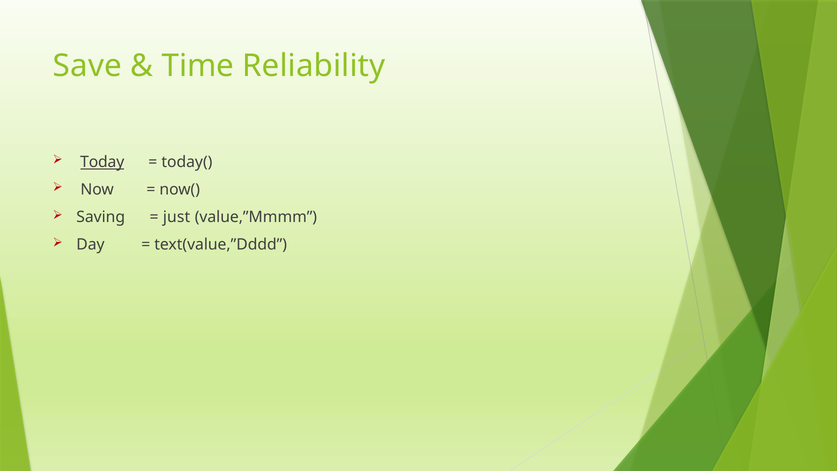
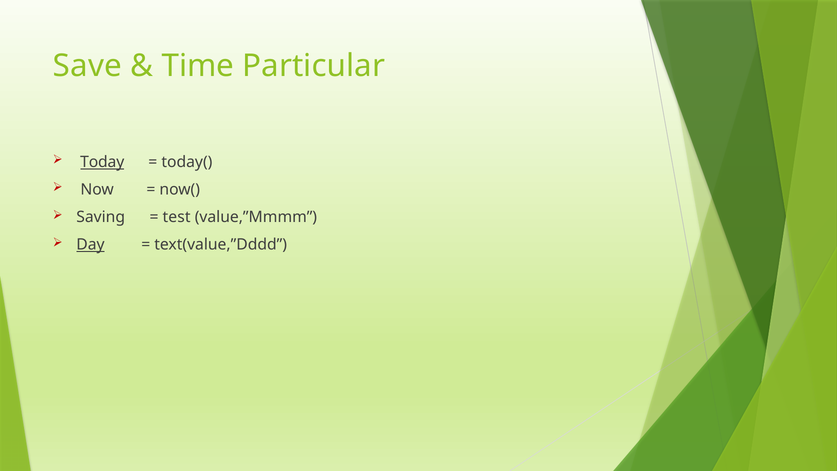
Reliability: Reliability -> Particular
just: just -> test
Day underline: none -> present
